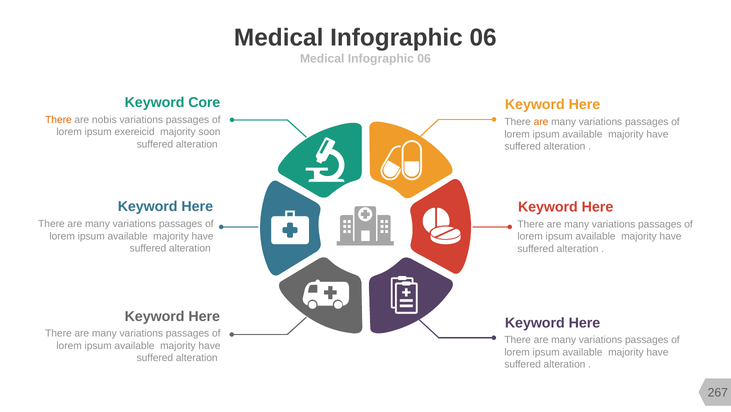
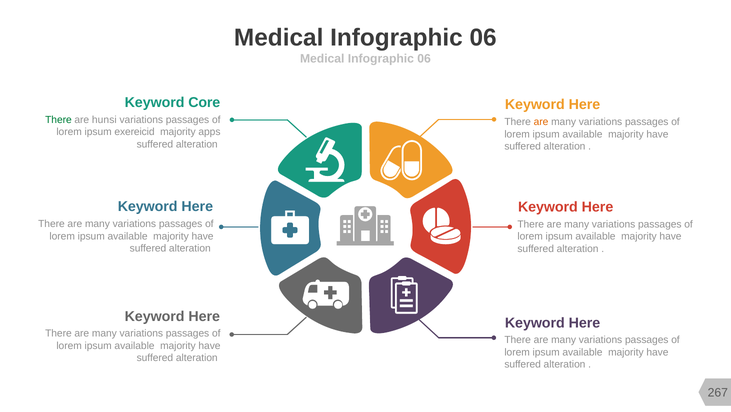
There at (58, 120) colour: orange -> green
nobis: nobis -> hunsi
soon: soon -> apps
